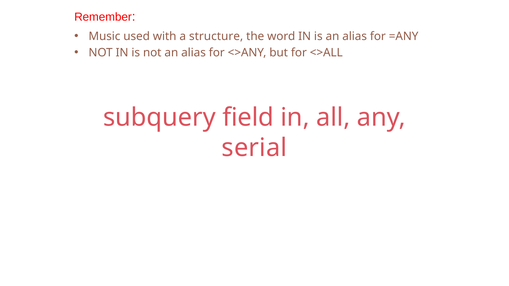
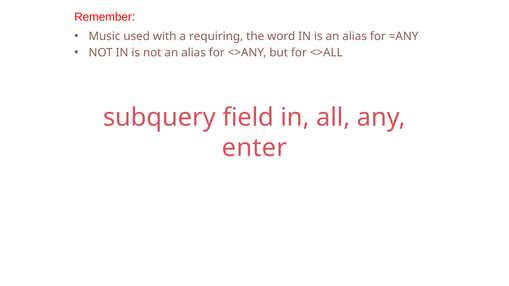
structure: structure -> requiring
serial: serial -> enter
